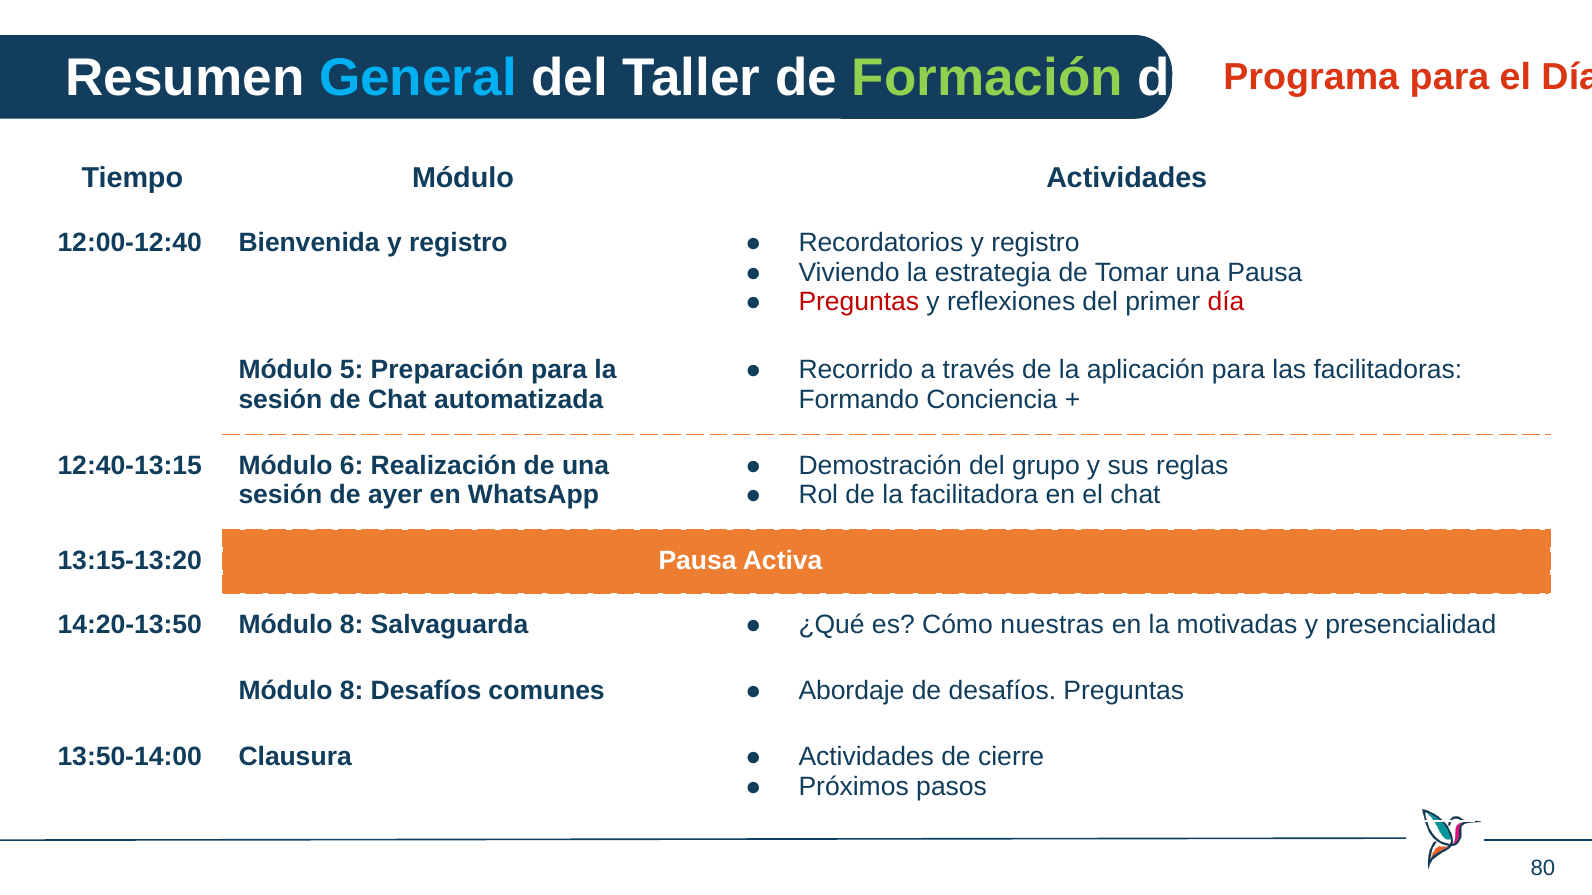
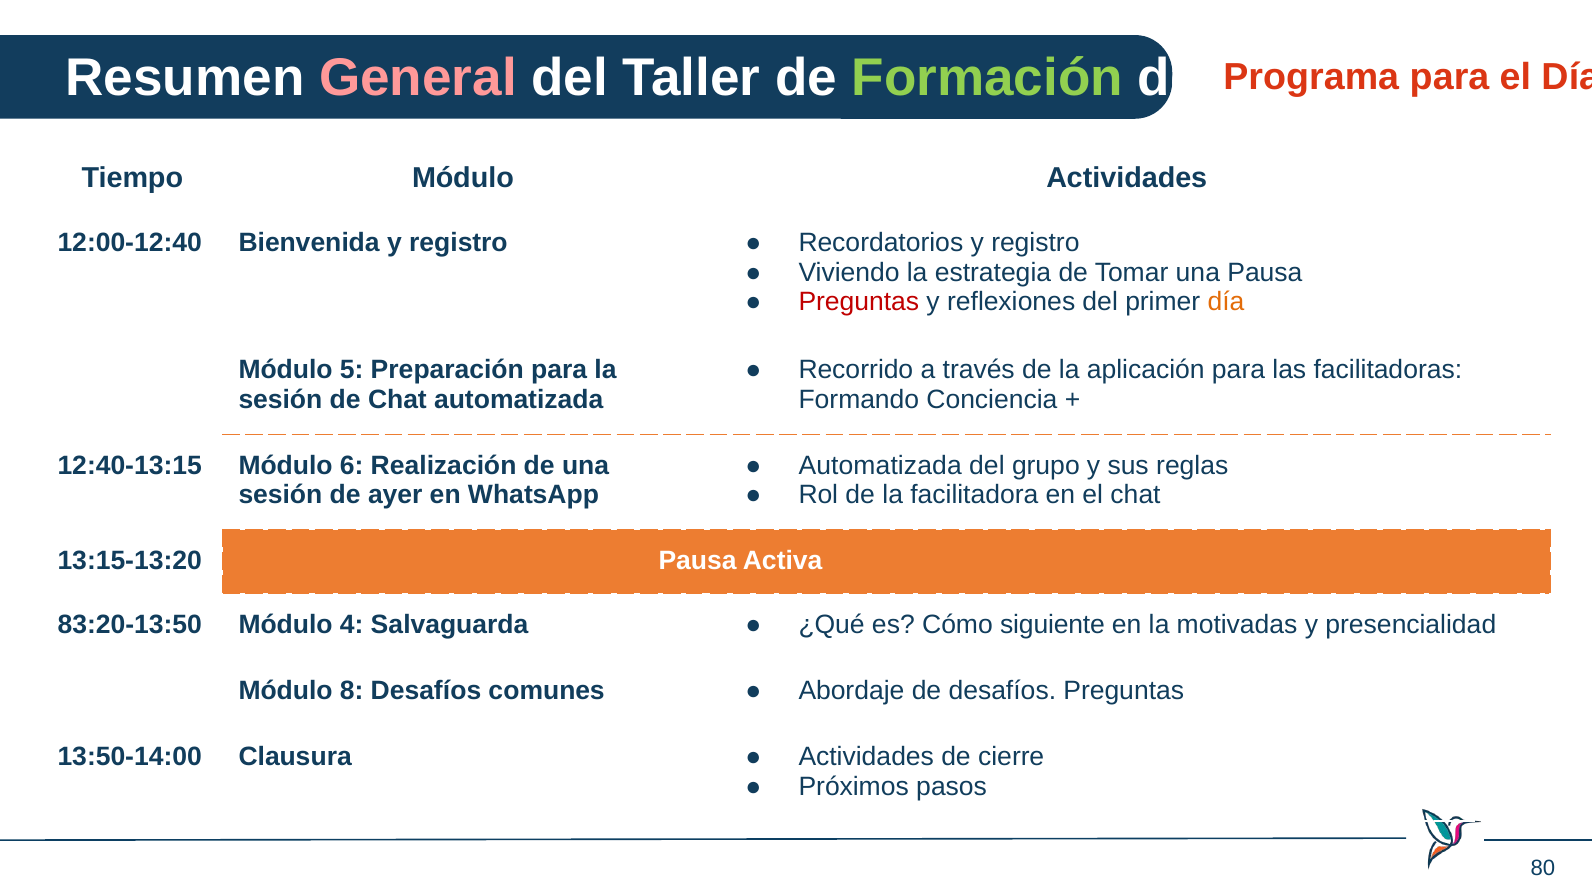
General colour: light blue -> pink
día at (1226, 302) colour: red -> orange
Demostración at (880, 466): Demostración -> Automatizada
14:20-13:50: 14:20-13:50 -> 83:20-13:50
8 at (352, 625): 8 -> 4
nuestras: nuestras -> siguiente
